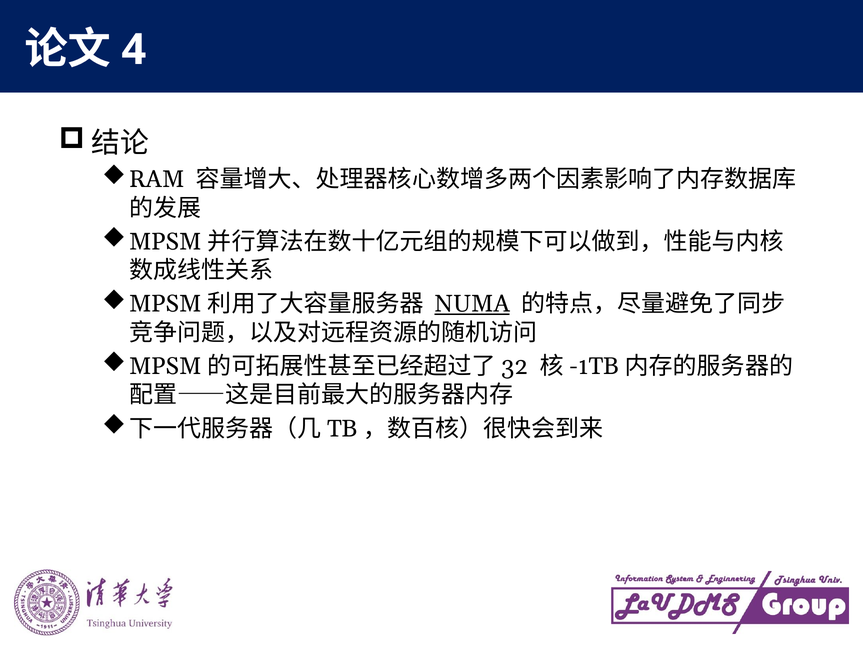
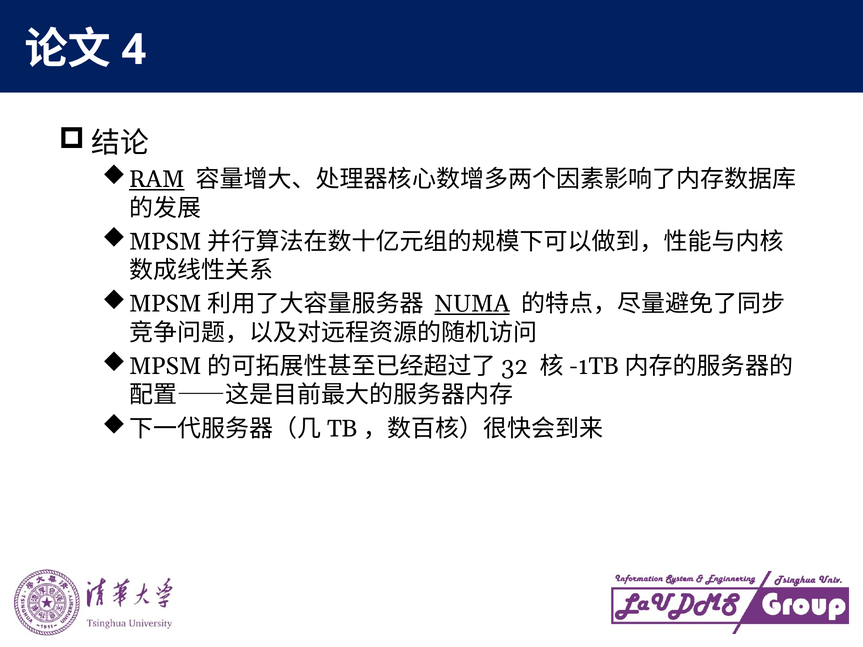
RAM underline: none -> present
